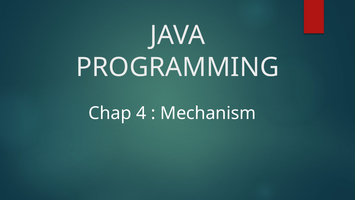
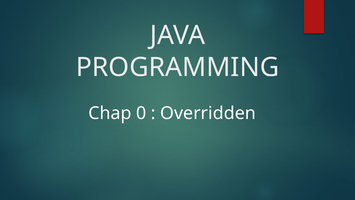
4: 4 -> 0
Mechanism: Mechanism -> Overridden
